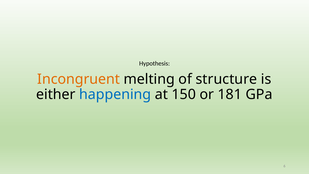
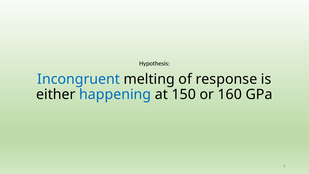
Incongruent colour: orange -> blue
structure: structure -> response
181: 181 -> 160
